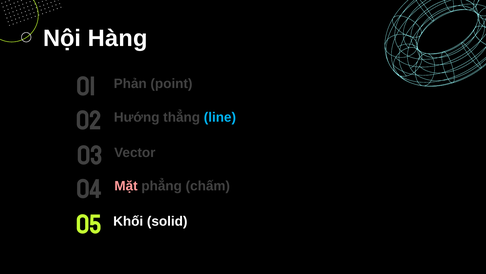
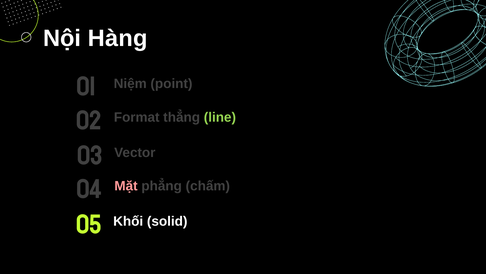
Phản: Phản -> Niệm
Hướng: Hướng -> Format
line colour: light blue -> light green
